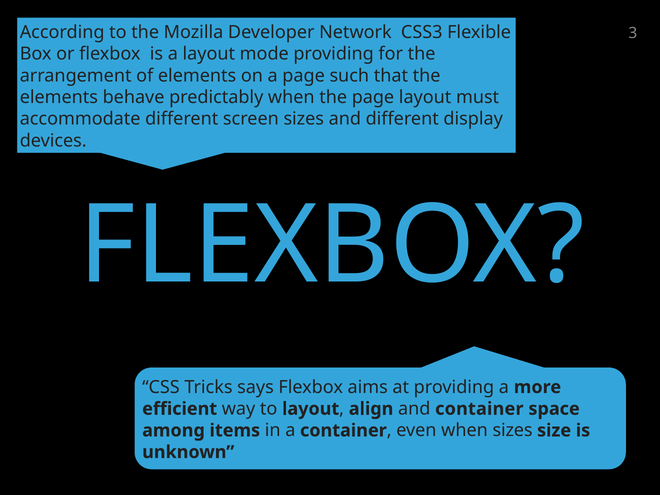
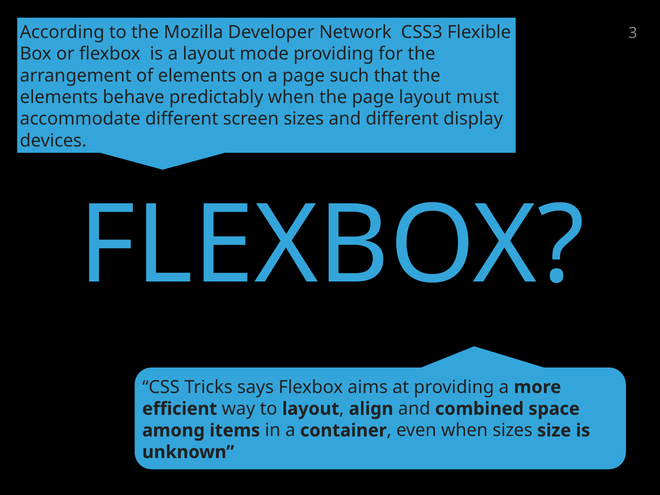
and container: container -> combined
